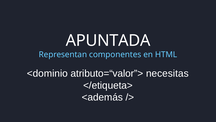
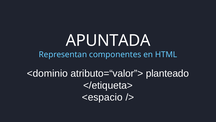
necesitas: necesitas -> planteado
<además: <además -> <espacio
